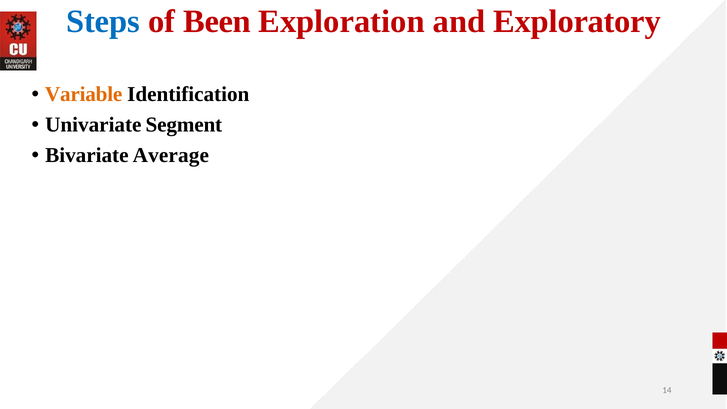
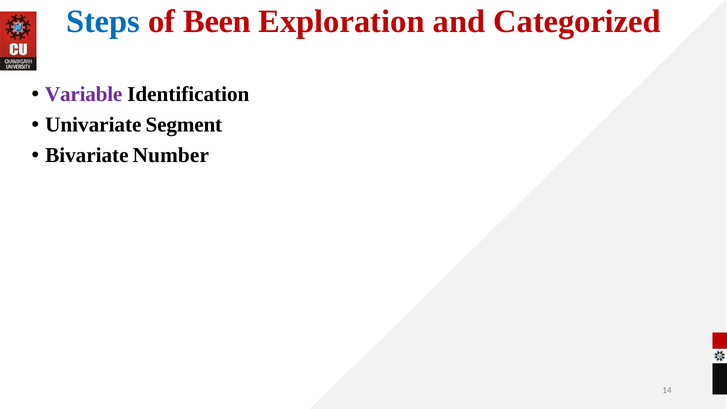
Exploratory: Exploratory -> Categorized
Variable colour: orange -> purple
Average: Average -> Number
